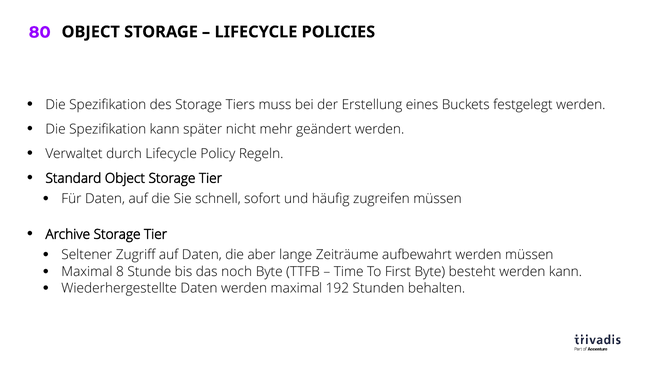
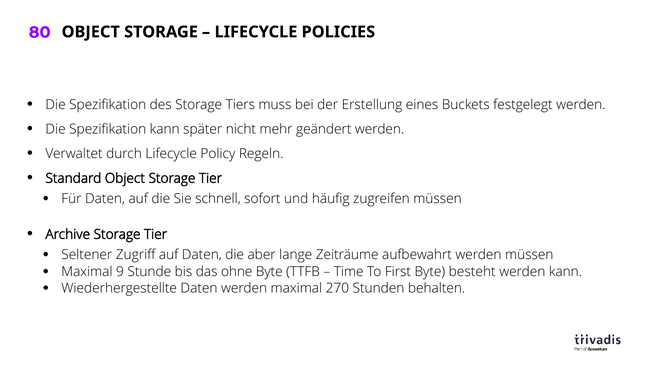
8: 8 -> 9
noch: noch -> ohne
192: 192 -> 270
